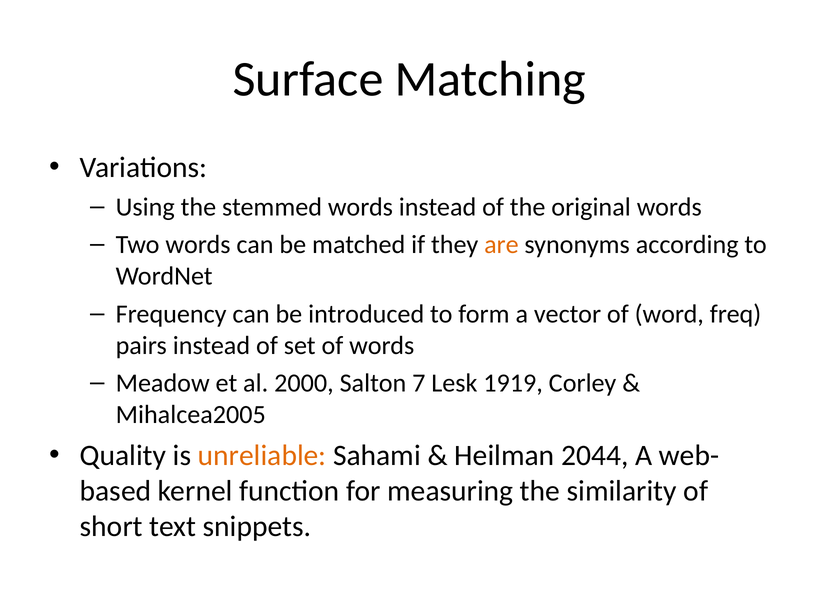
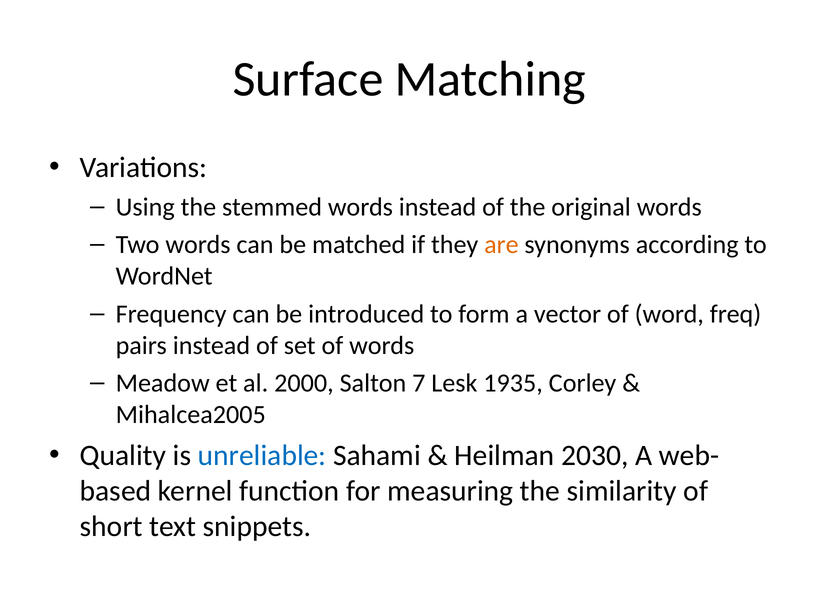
1919: 1919 -> 1935
unreliable colour: orange -> blue
2044: 2044 -> 2030
